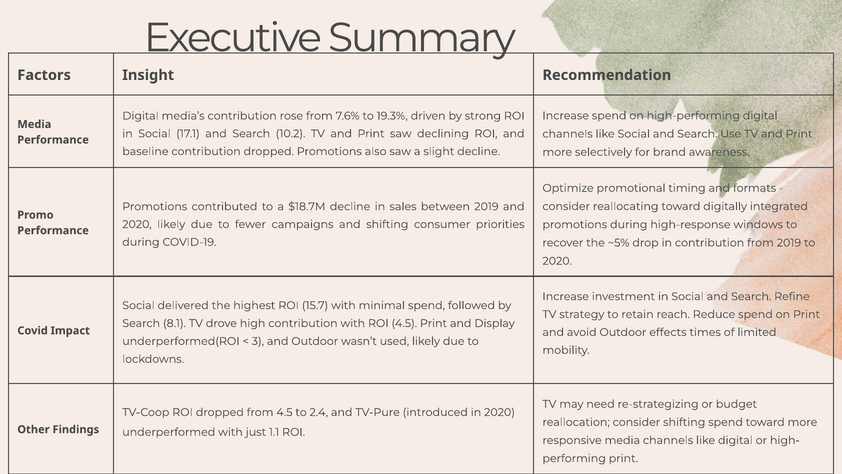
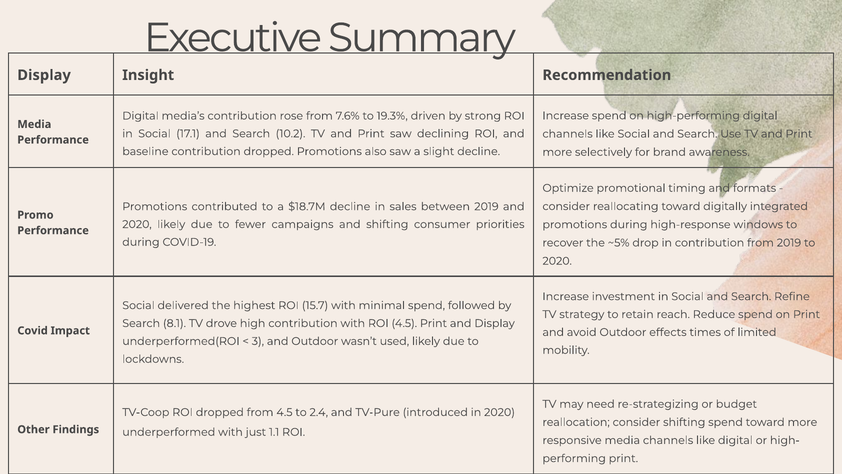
Factors at (44, 75): Factors -> Display
